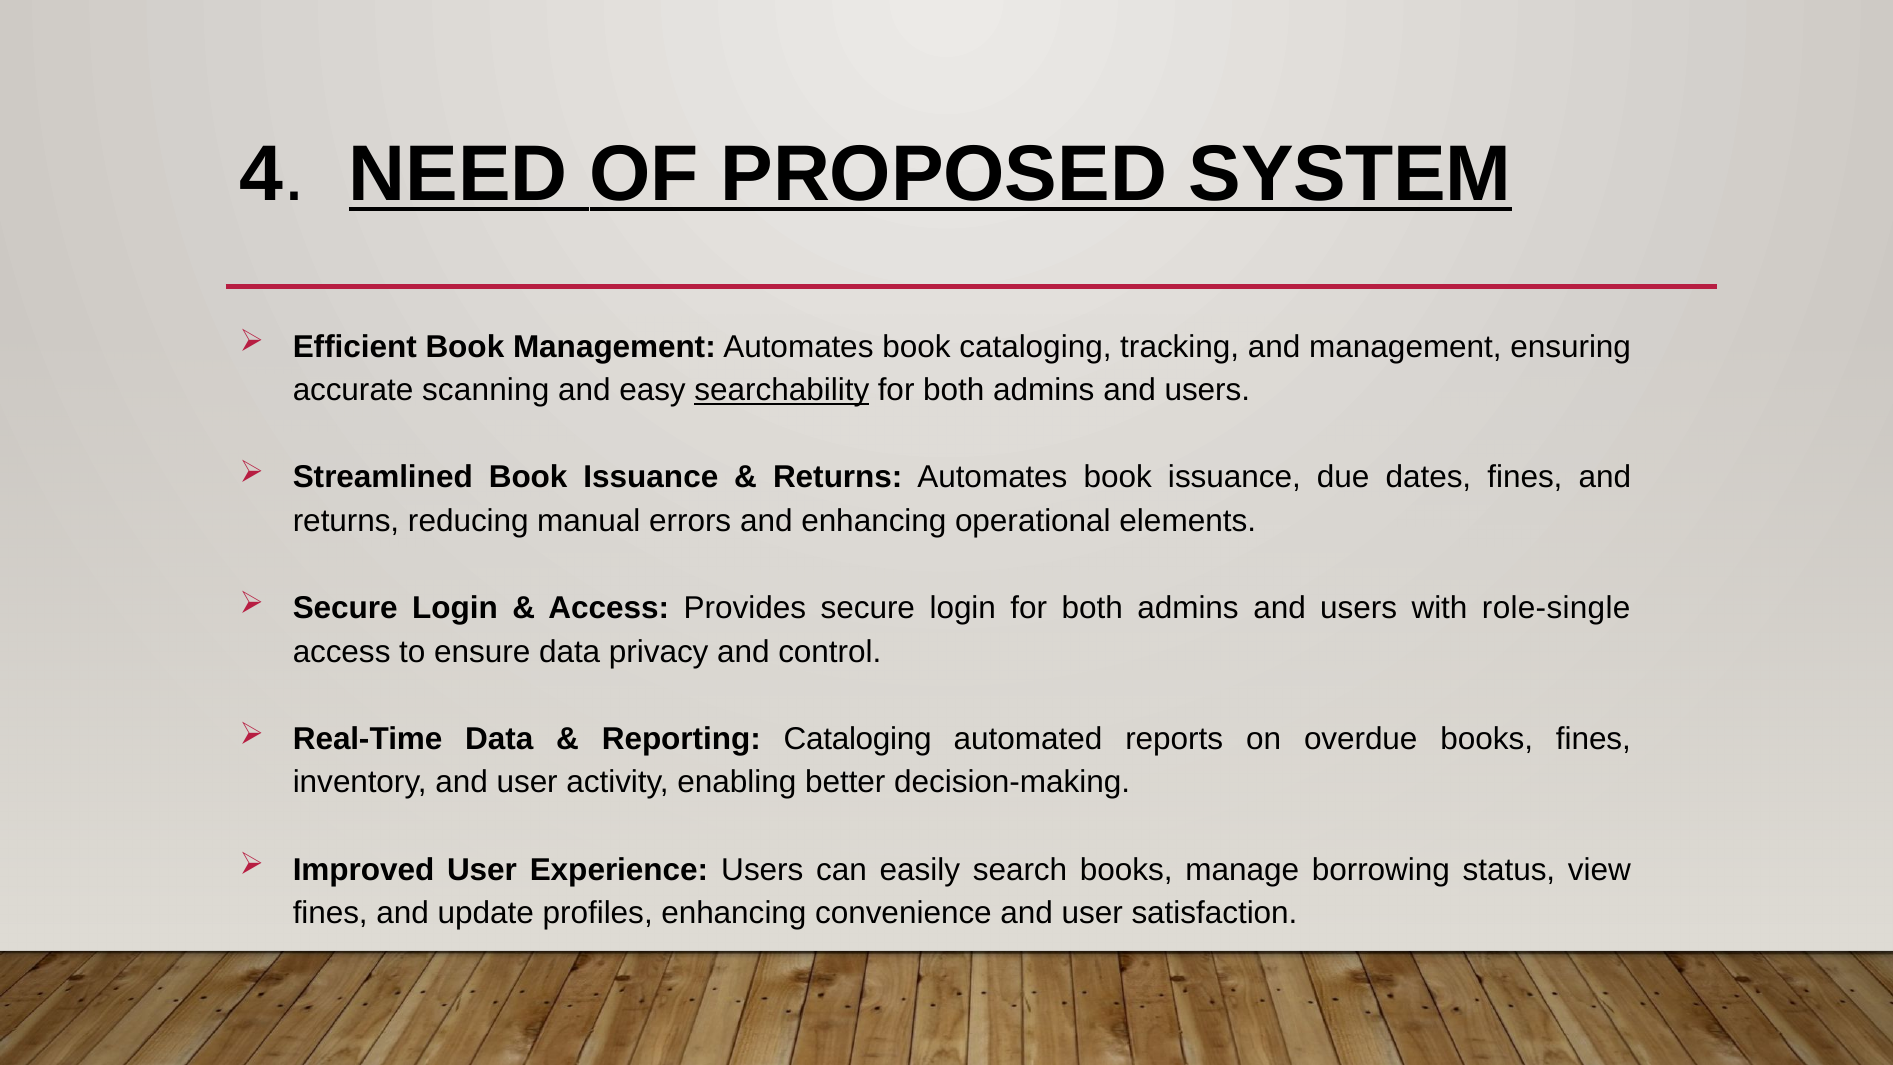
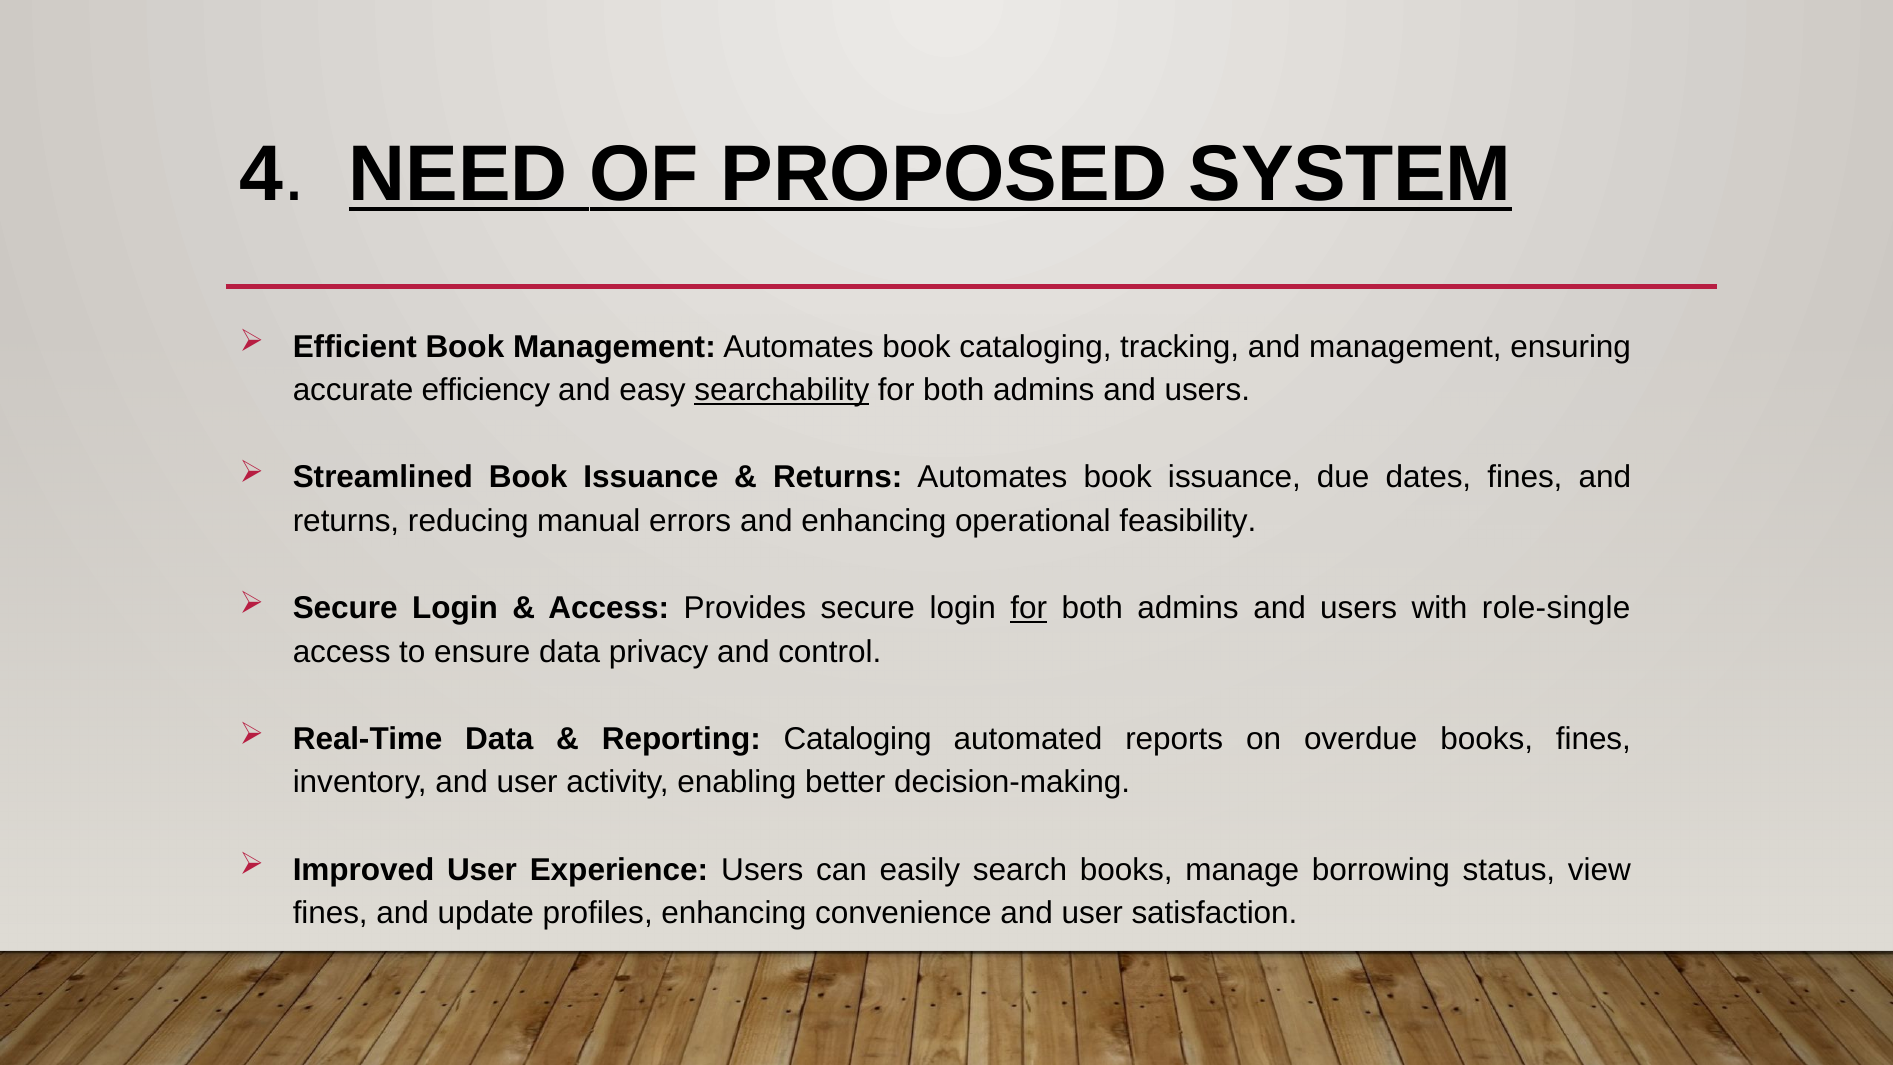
scanning: scanning -> efficiency
elements: elements -> feasibility
for at (1029, 608) underline: none -> present
